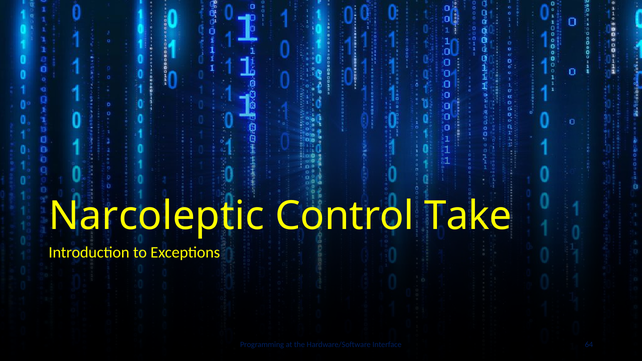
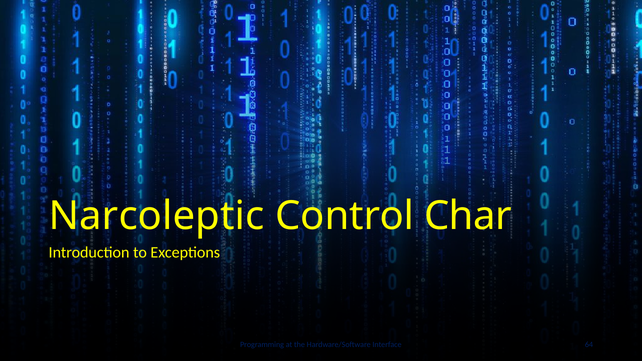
Take: Take -> Char
